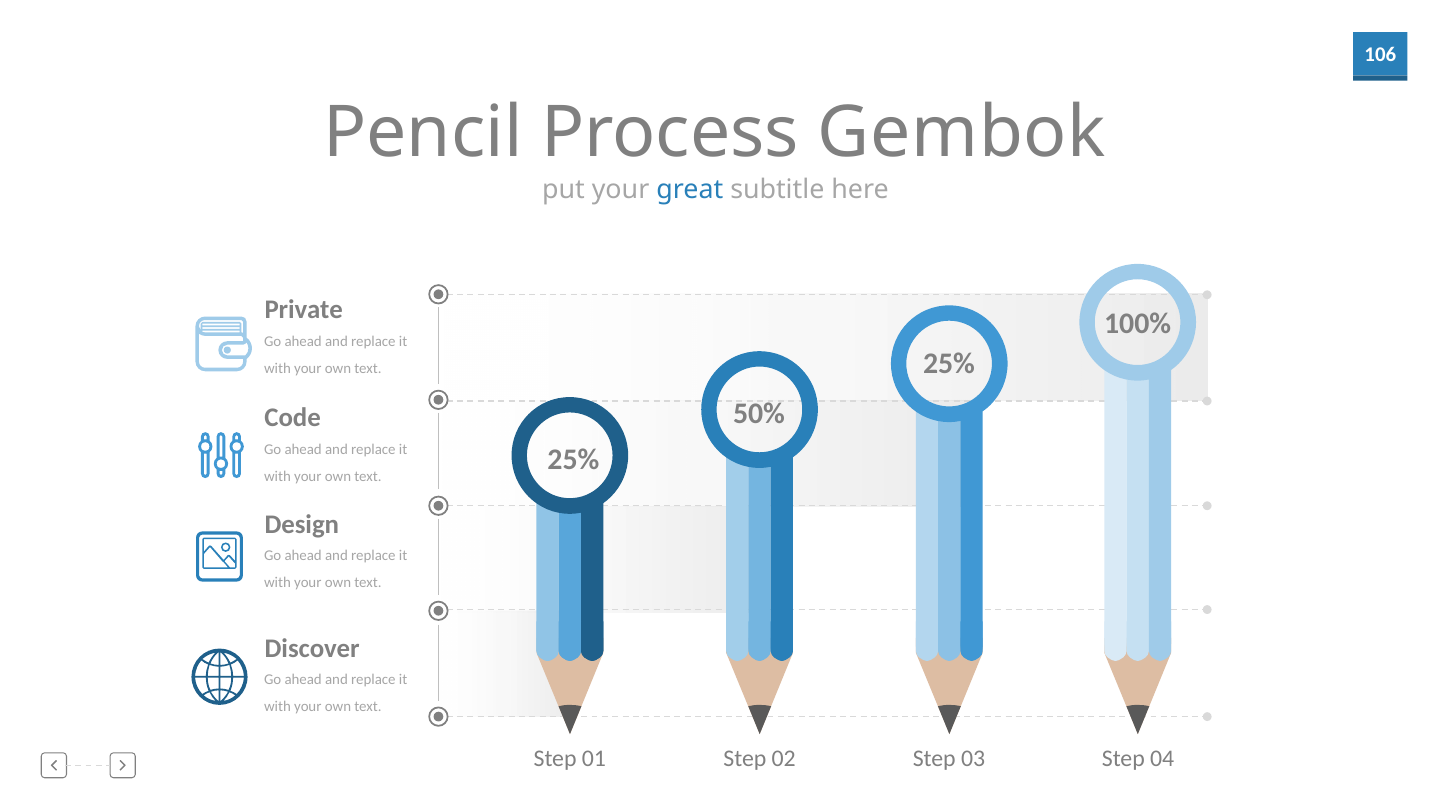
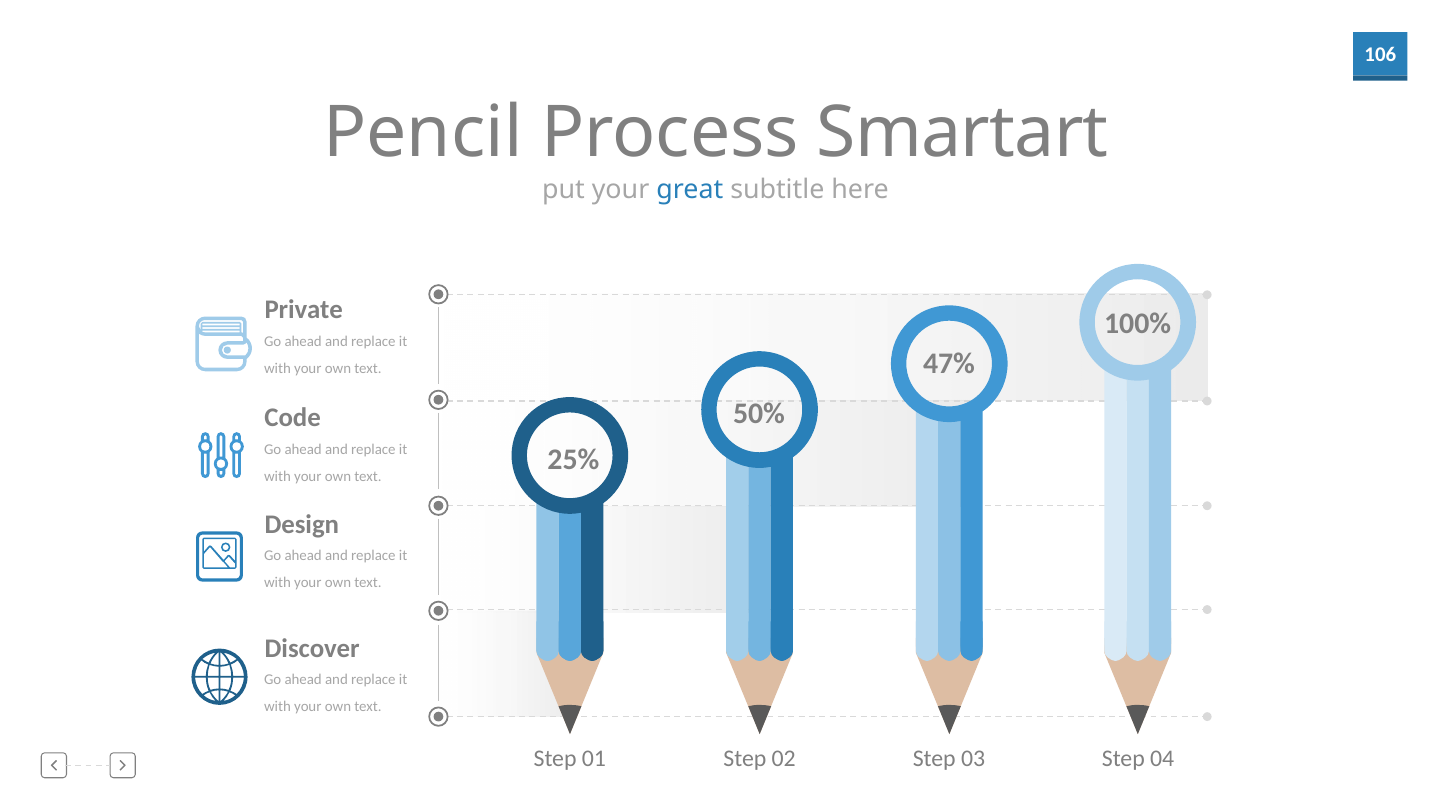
Gembok: Gembok -> Smartart
25% at (949, 364): 25% -> 47%
